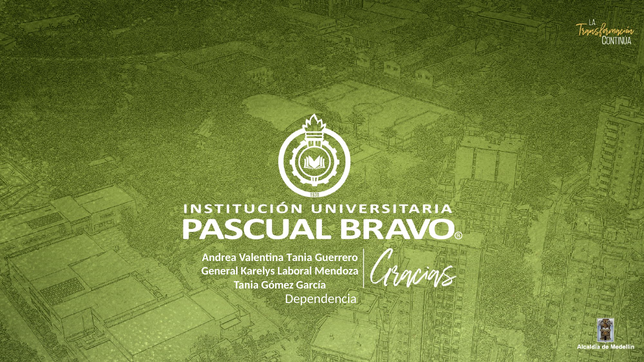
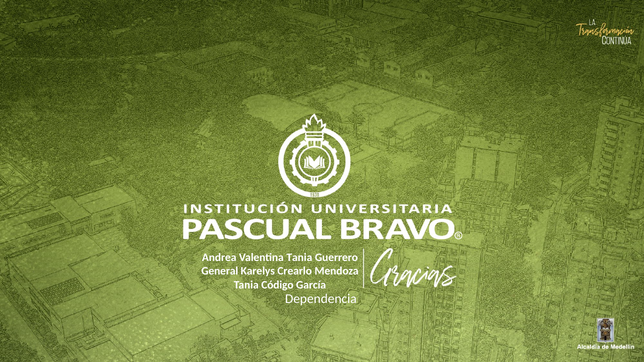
Laboral: Laboral -> Crearlo
Gómez: Gómez -> Código
